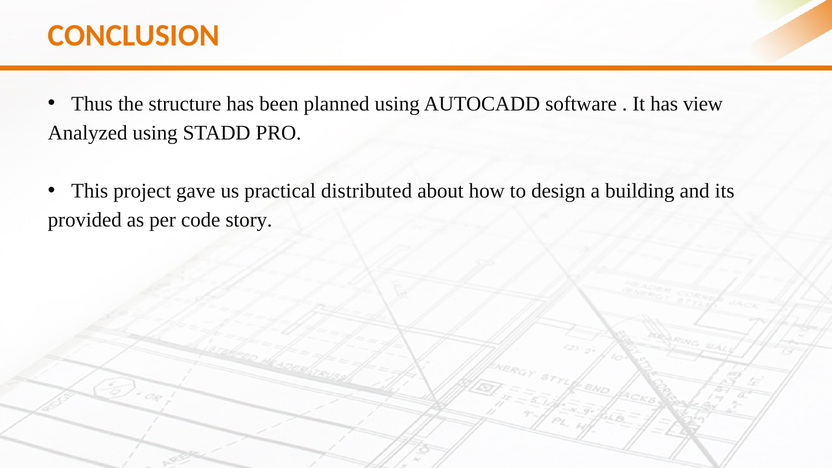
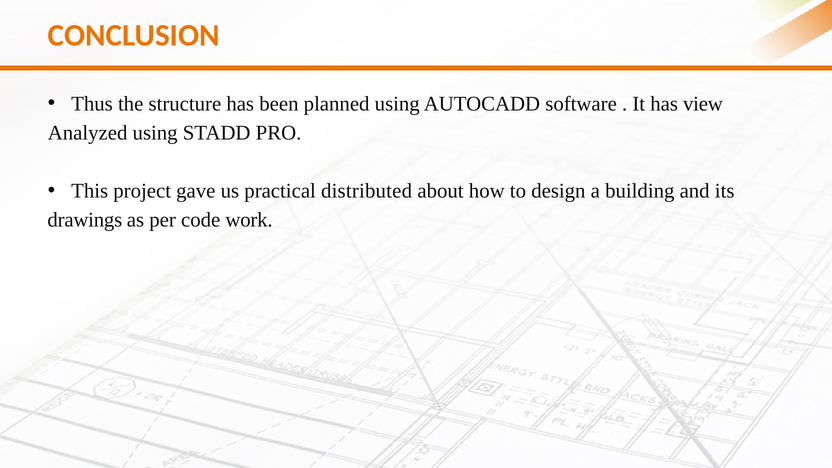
provided: provided -> drawings
story: story -> work
